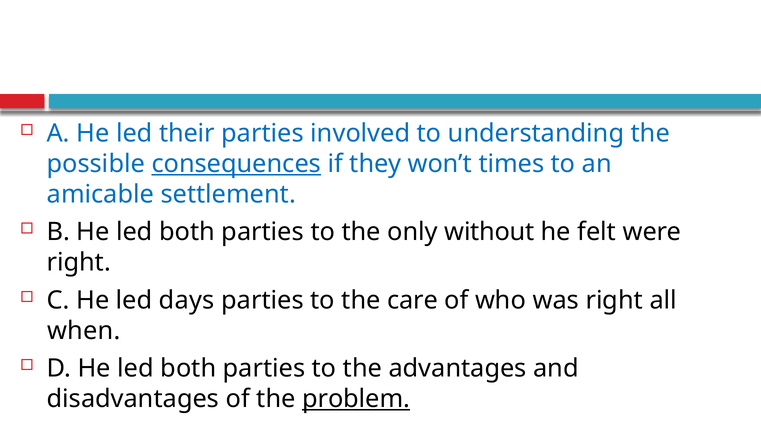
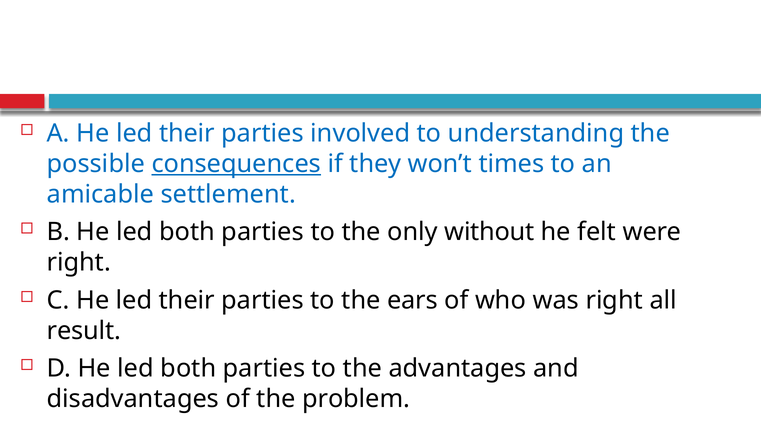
C He led days: days -> their
care: care -> ears
when: when -> result
problem underline: present -> none
